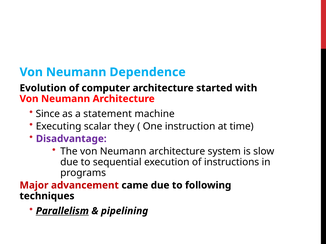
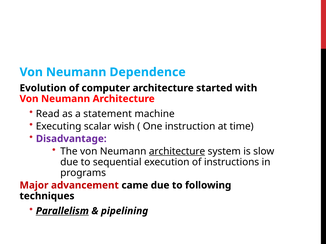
Since: Since -> Read
they: they -> wish
architecture at (177, 152) underline: none -> present
